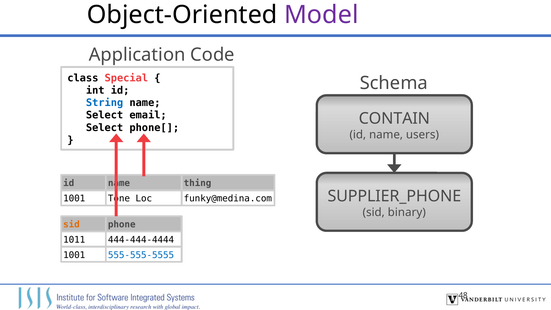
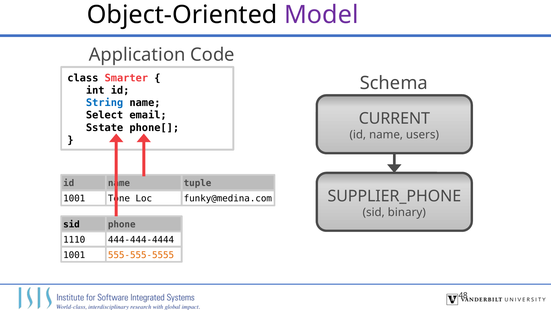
Special: Special -> Smarter
CONTAIN: CONTAIN -> CURRENT
Select at (105, 128): Select -> Sstate
thing: thing -> tuple
sid at (71, 224) colour: orange -> black
1011: 1011 -> 1110
555-555-5555 colour: blue -> orange
